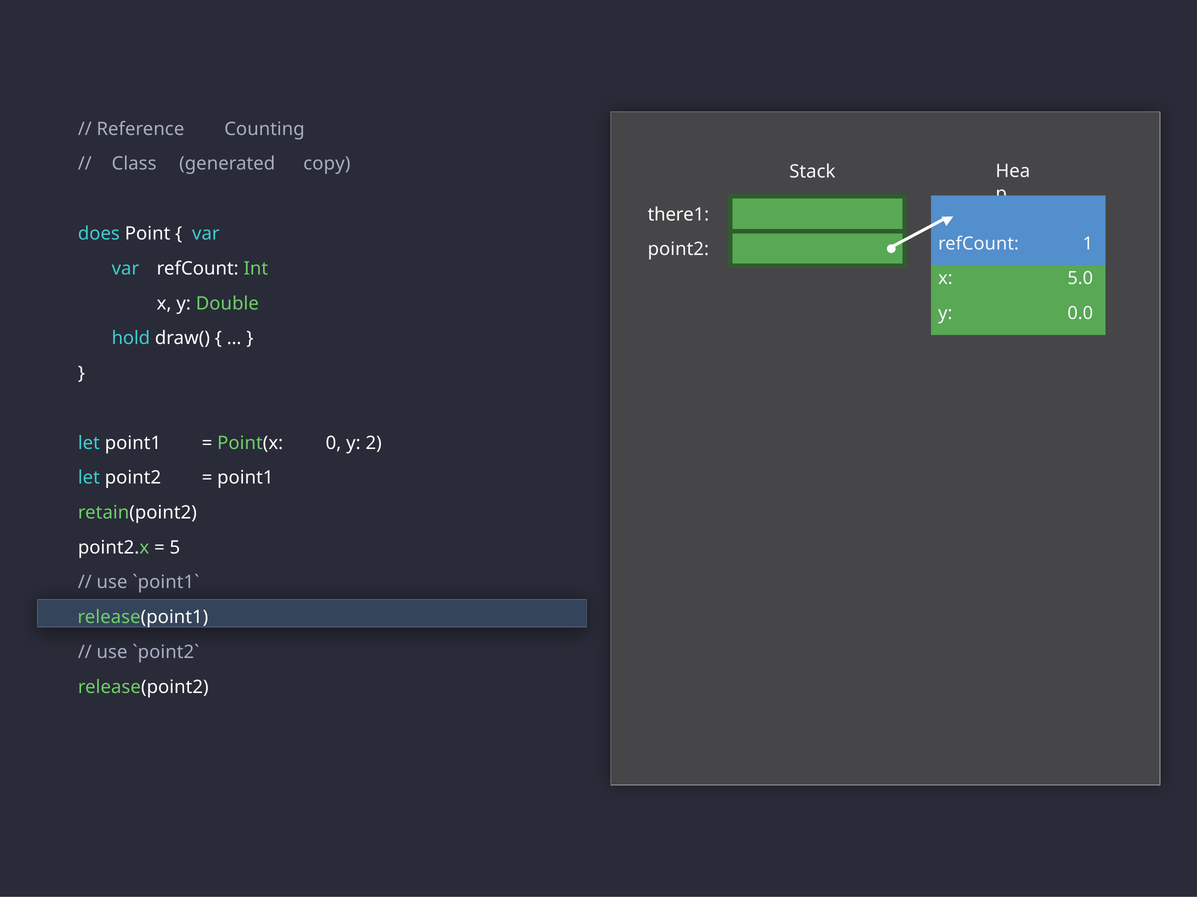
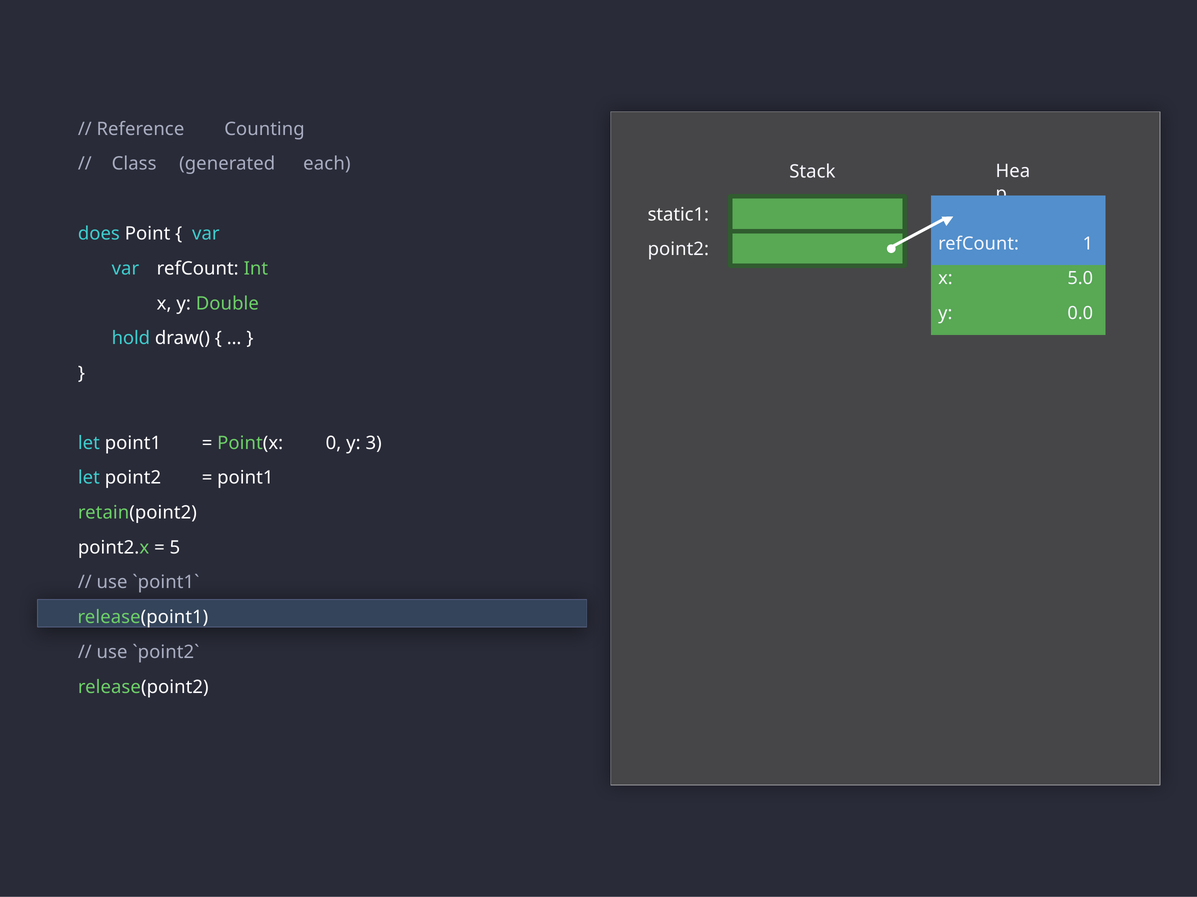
copy: copy -> each
there1: there1 -> static1
2: 2 -> 3
